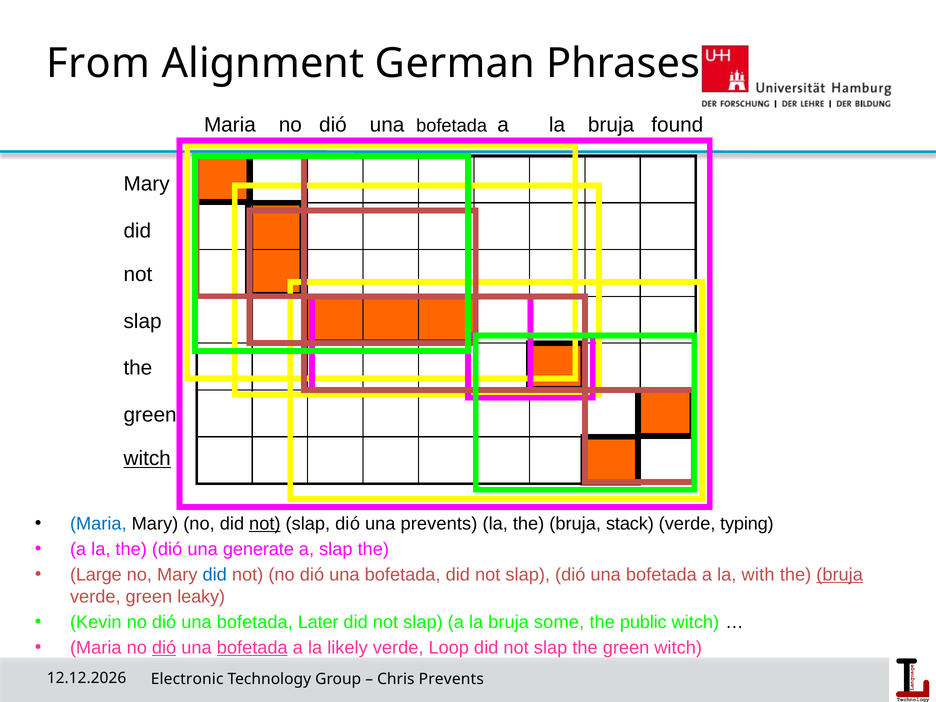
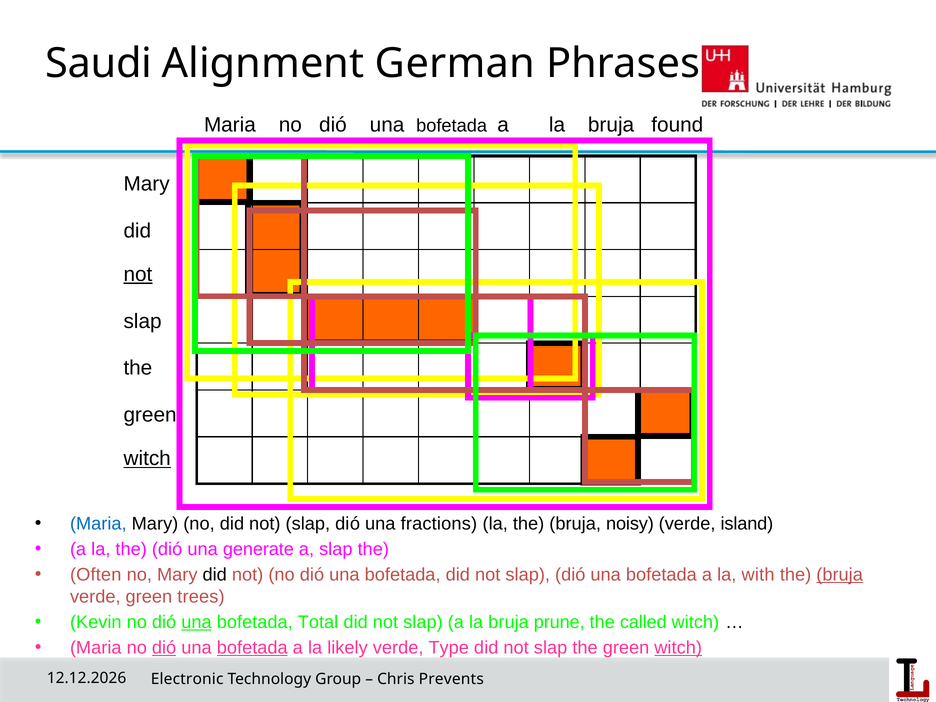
From: From -> Saudi
not at (138, 274) underline: none -> present
not at (265, 524) underline: present -> none
una prevents: prevents -> fractions
stack: stack -> noisy
typing: typing -> island
Large: Large -> Often
did at (215, 575) colour: blue -> black
leaky: leaky -> trees
una at (197, 622) underline: none -> present
Later: Later -> Total
some: some -> prune
public: public -> called
Loop: Loop -> Type
witch at (678, 648) underline: none -> present
